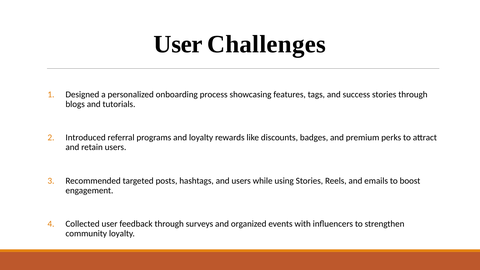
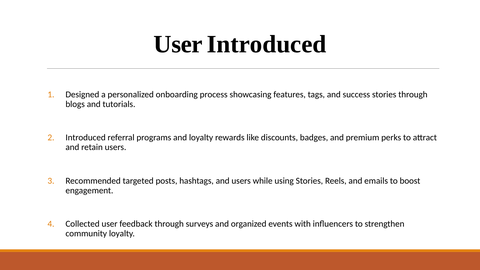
User Challenges: Challenges -> Introduced
